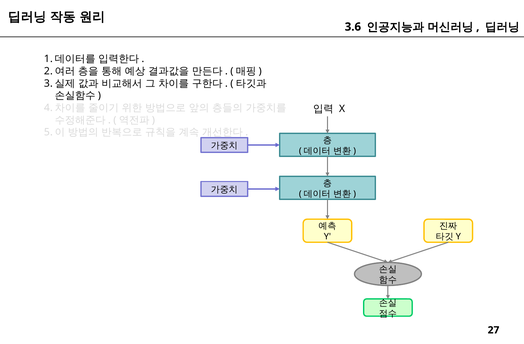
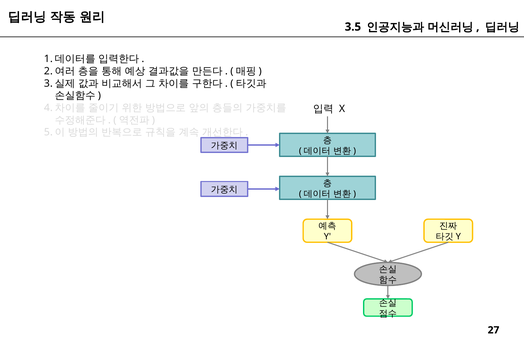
3.6: 3.6 -> 3.5
